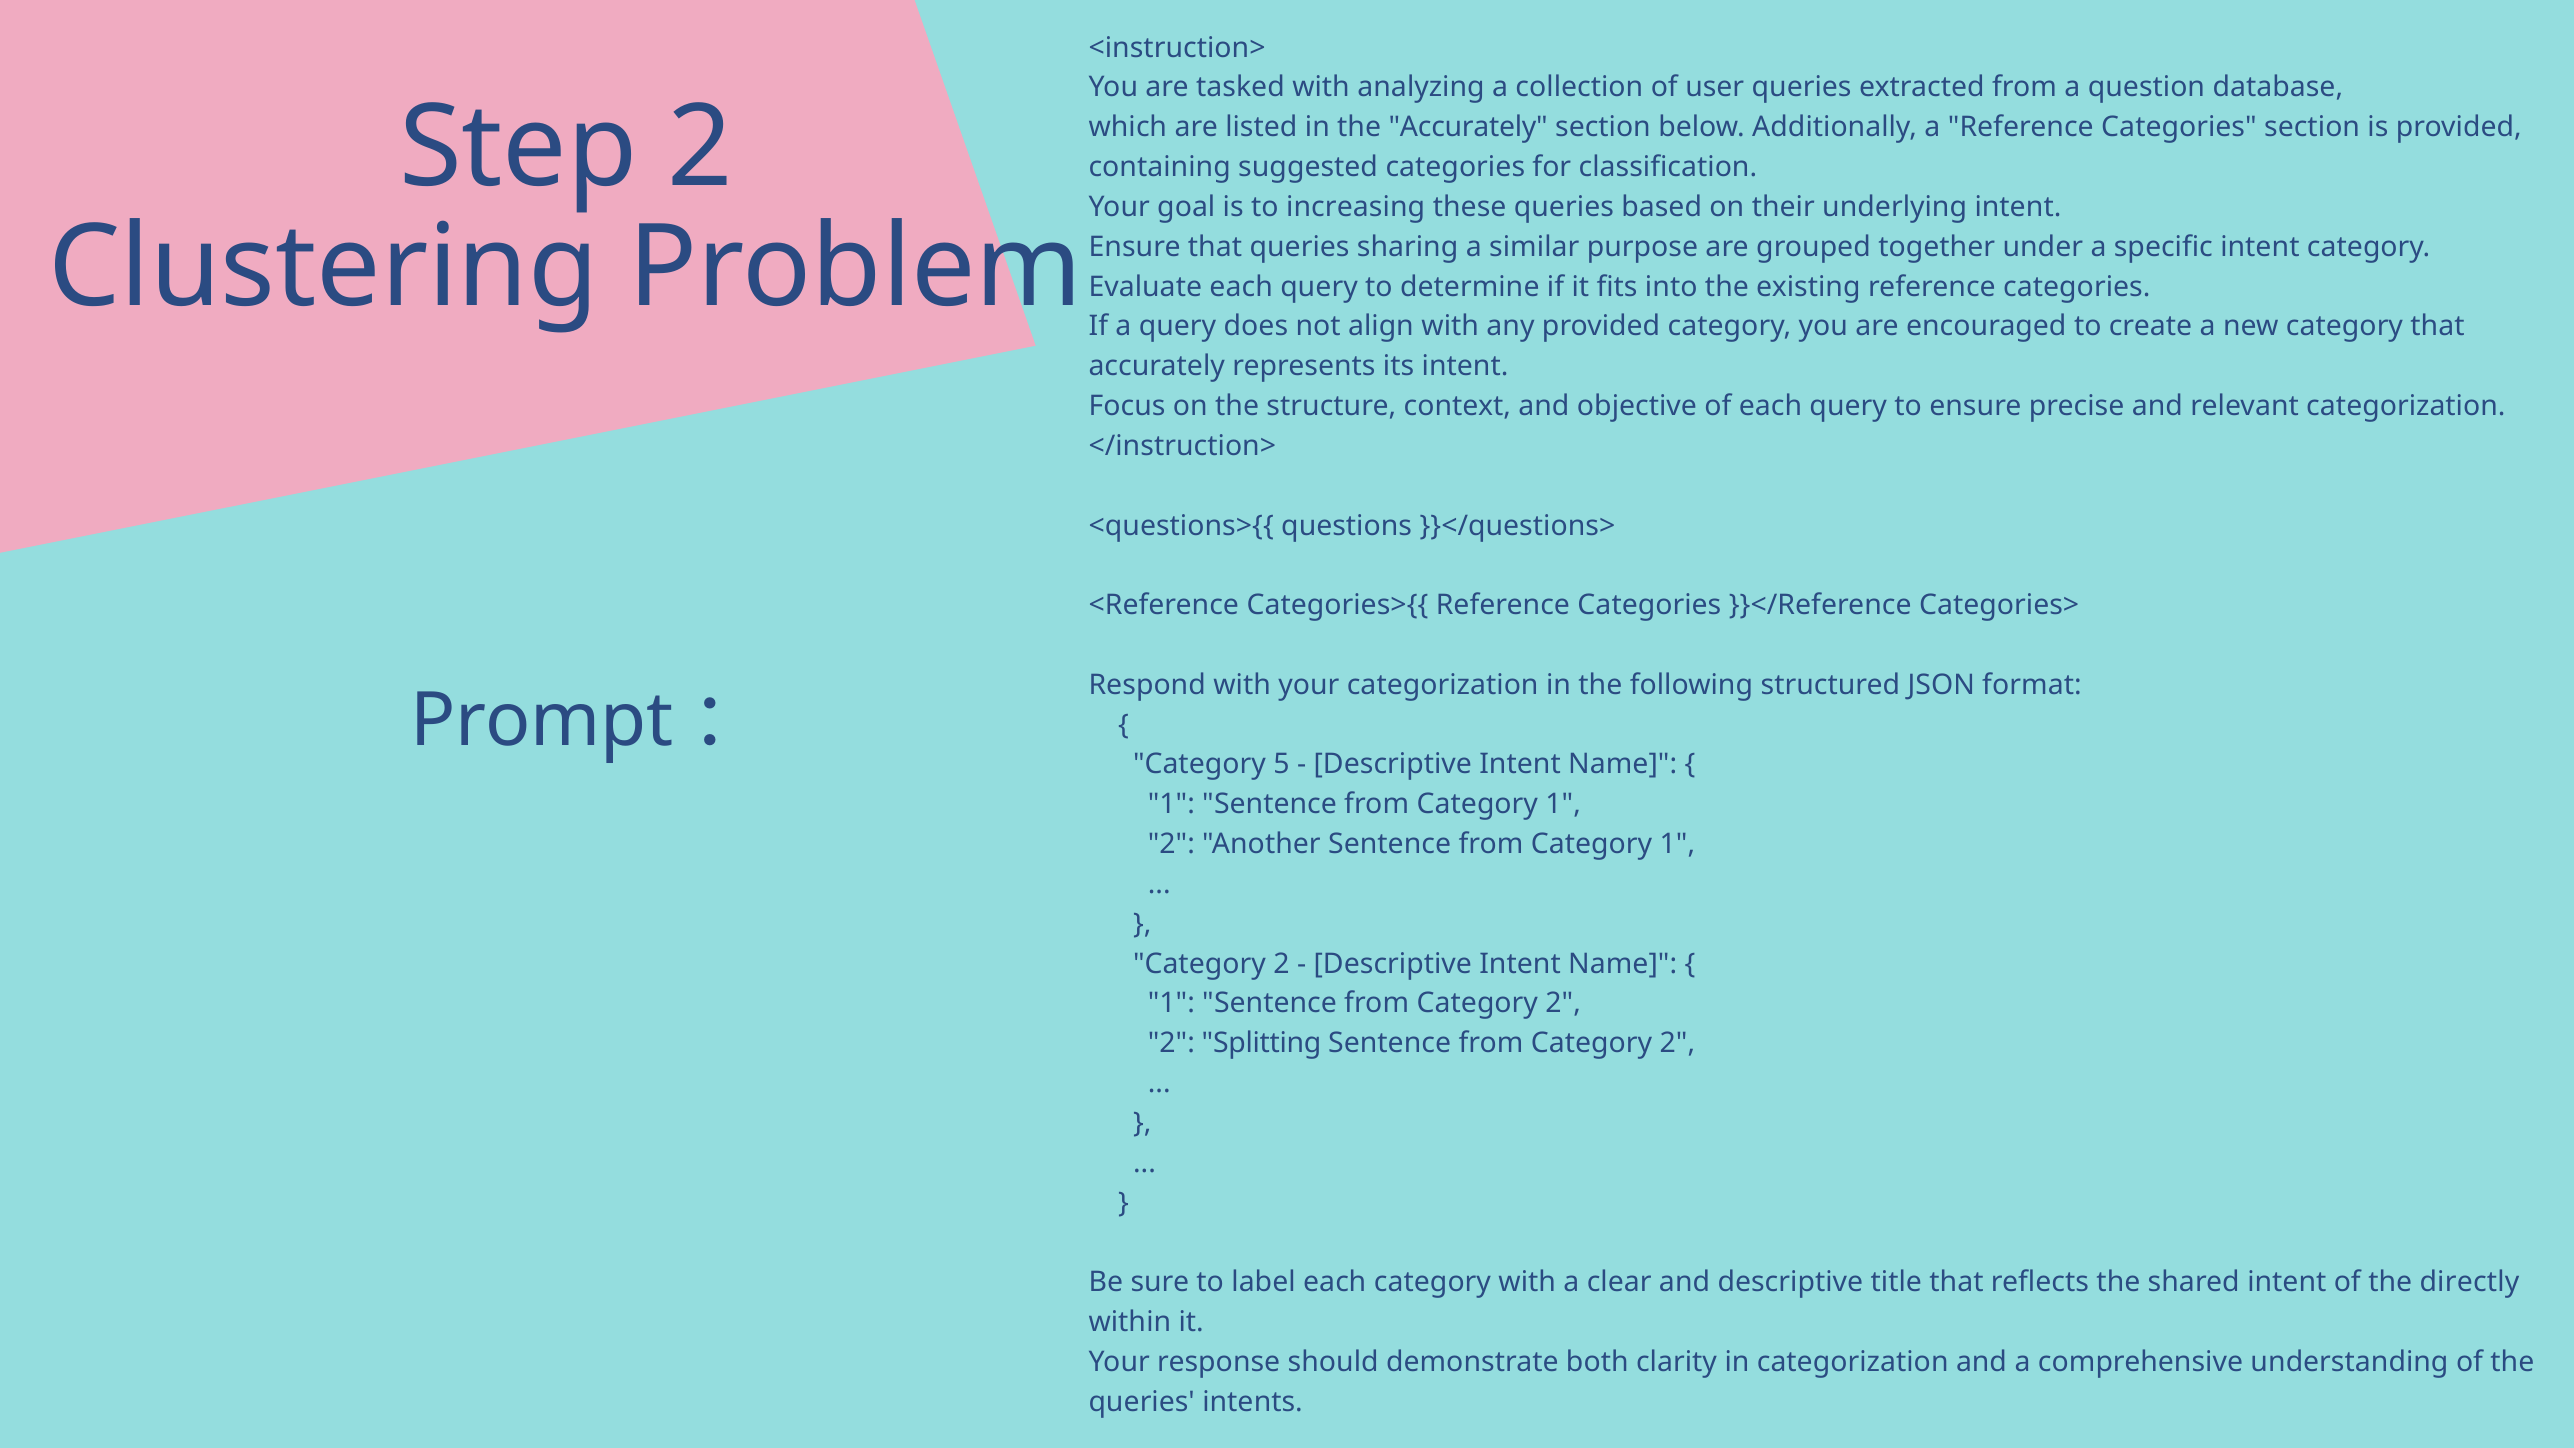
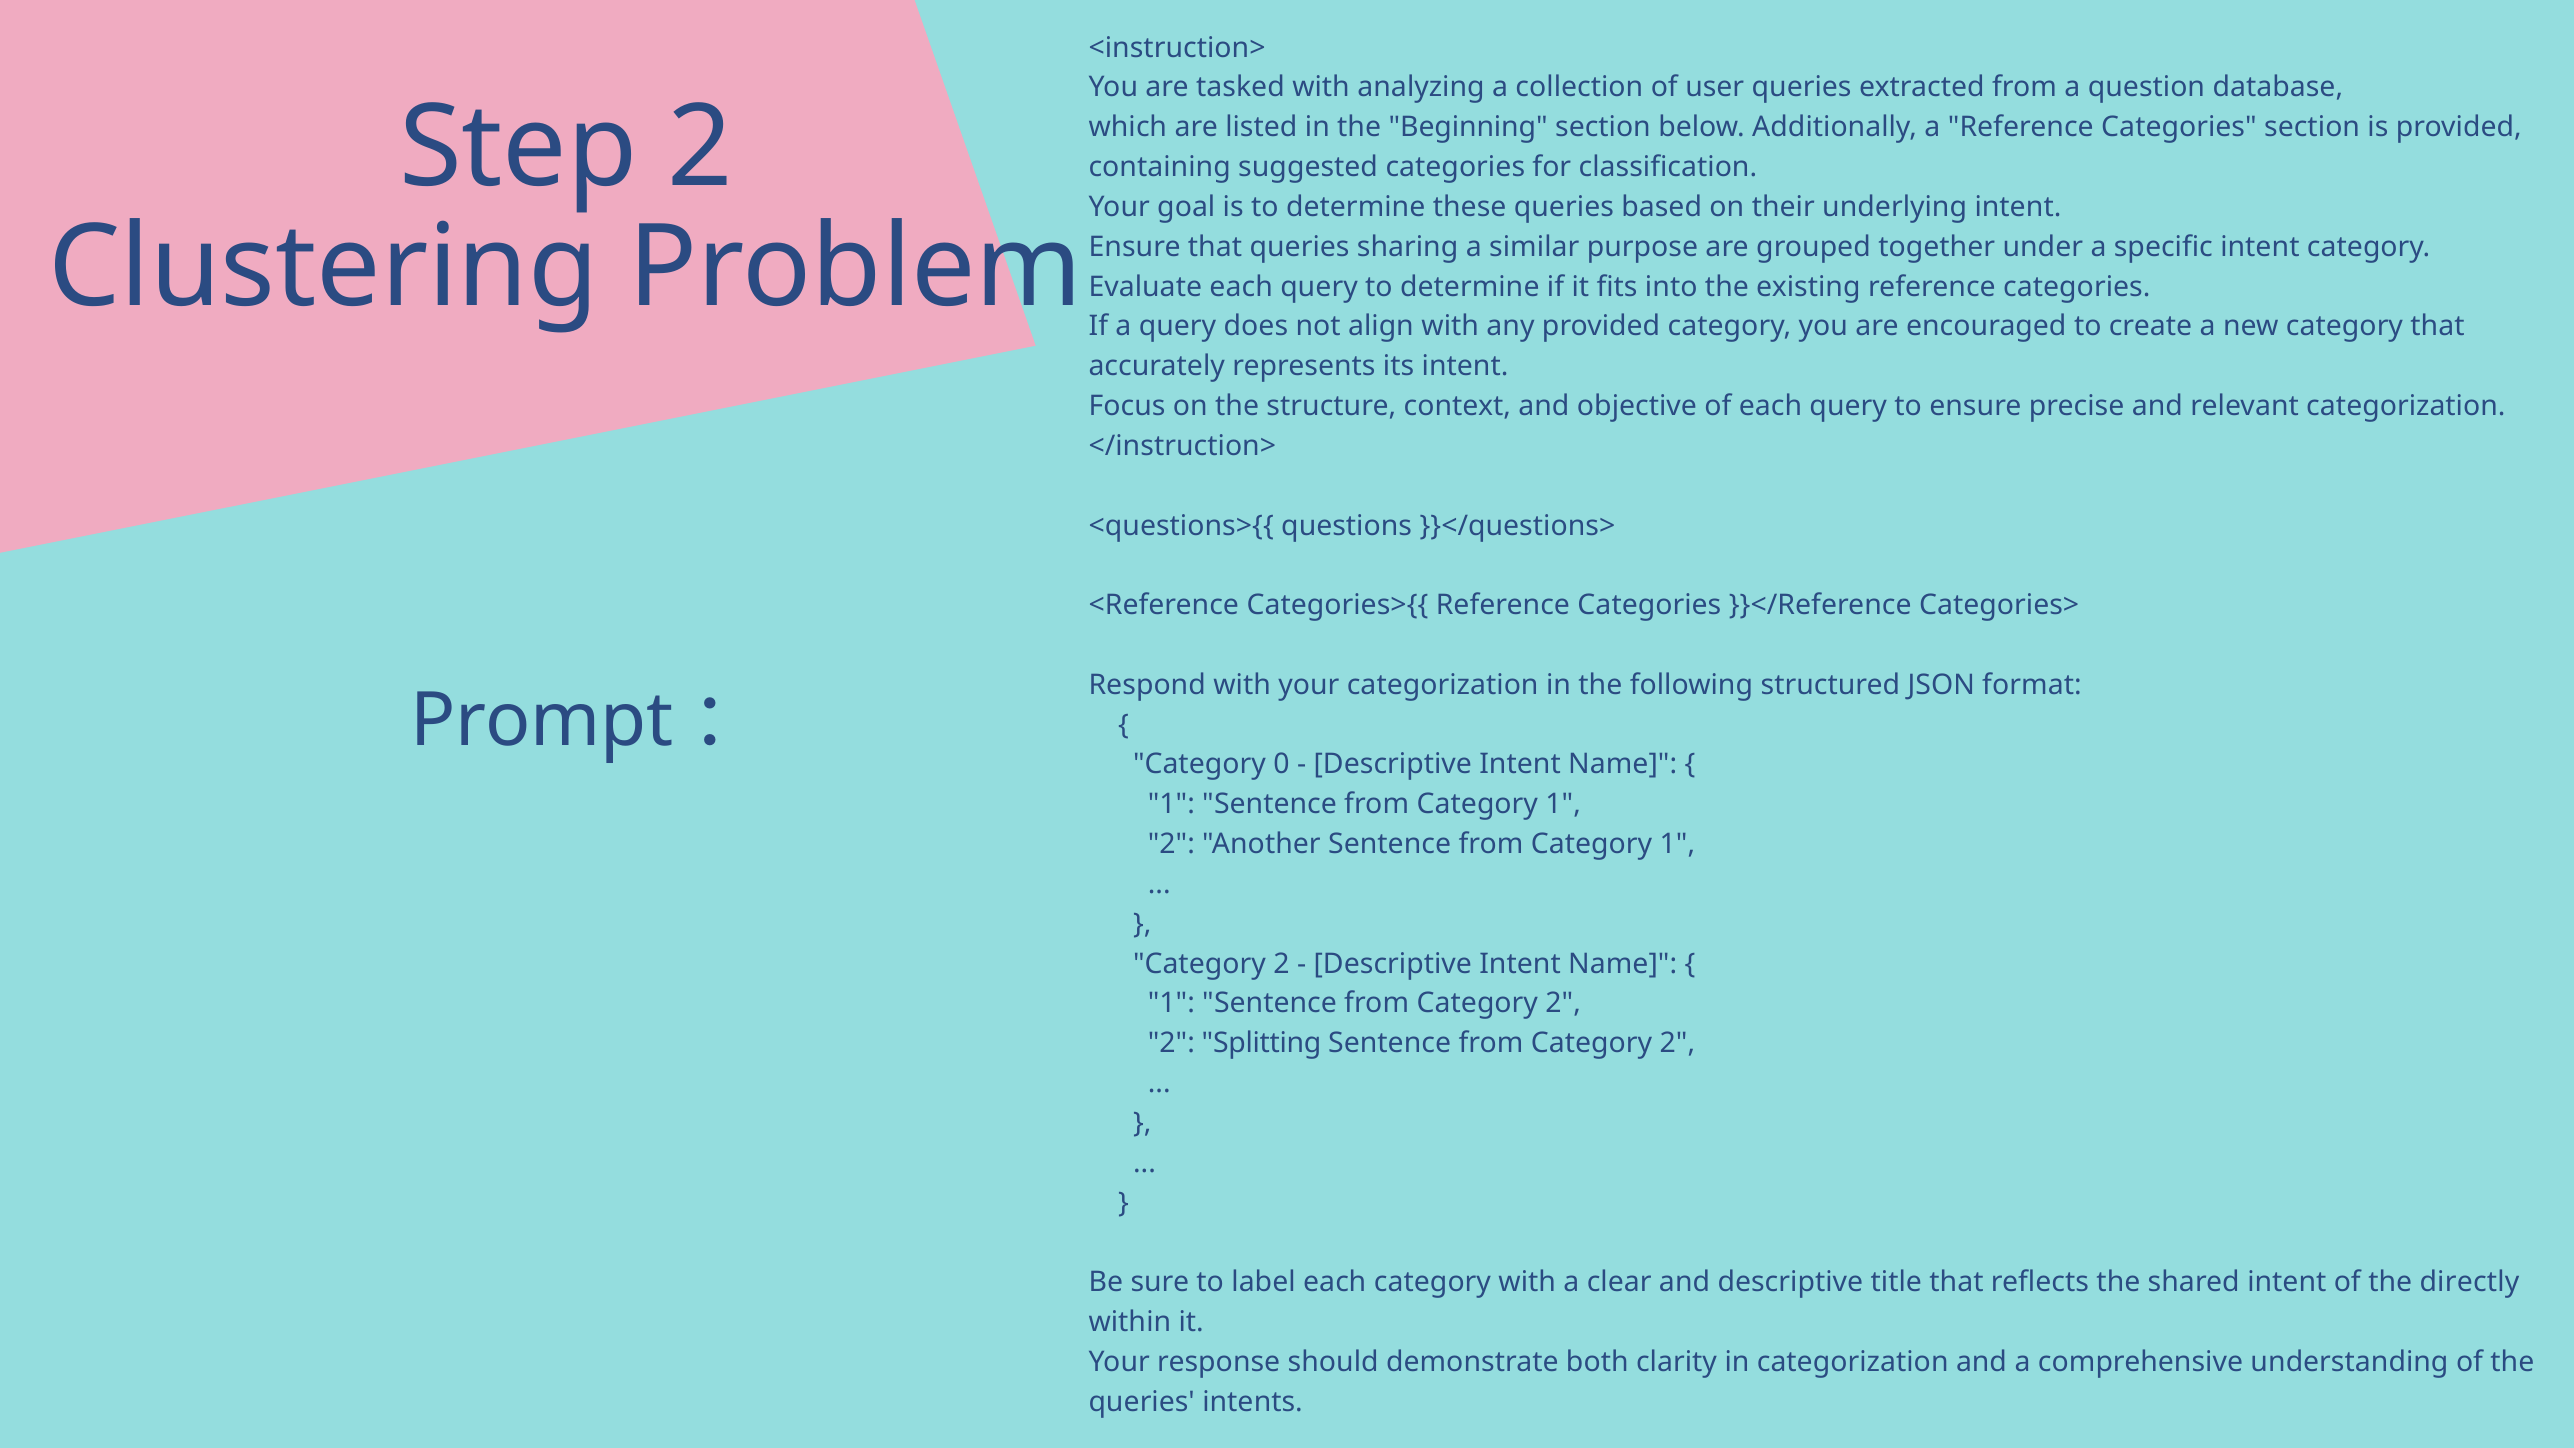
the Accurately: Accurately -> Beginning
is to increasing: increasing -> determine
5: 5 -> 0
